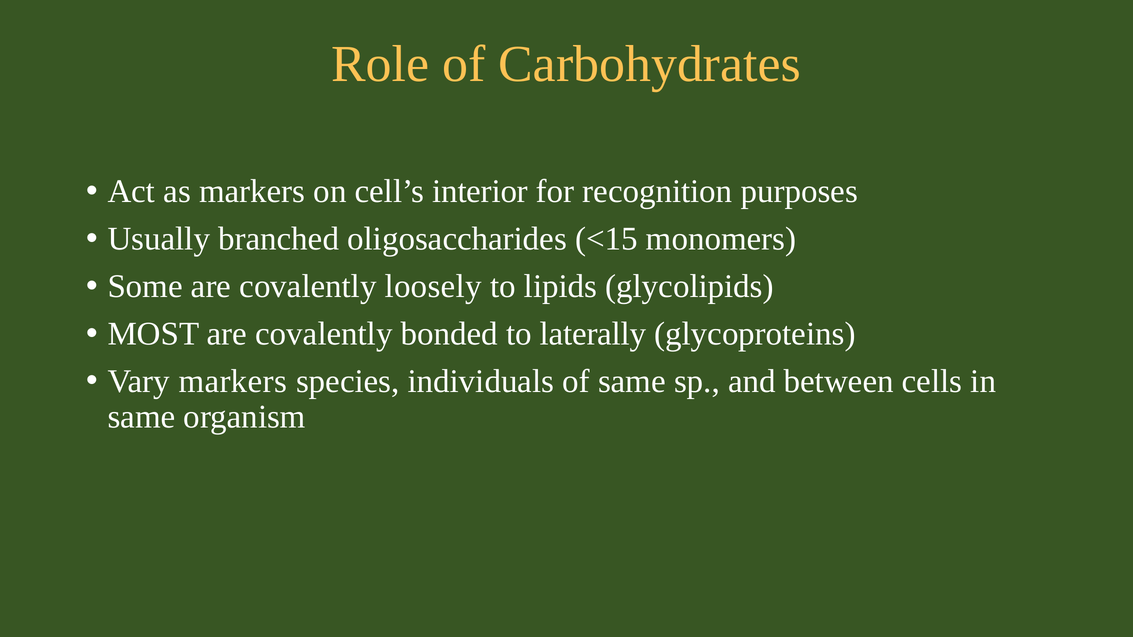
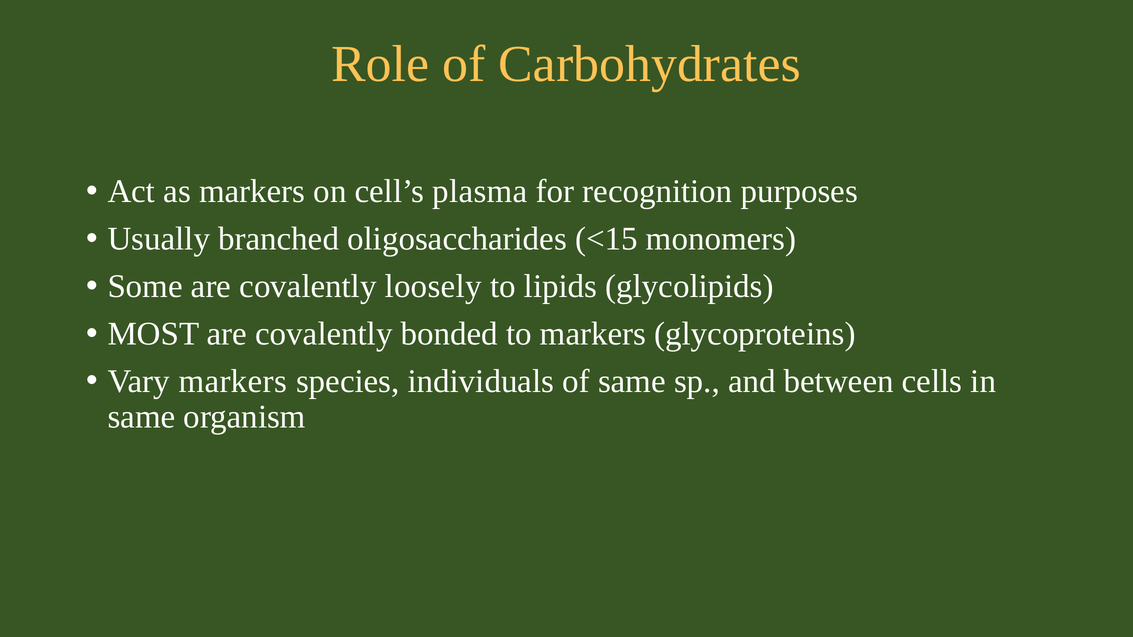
interior: interior -> plasma
to laterally: laterally -> markers
